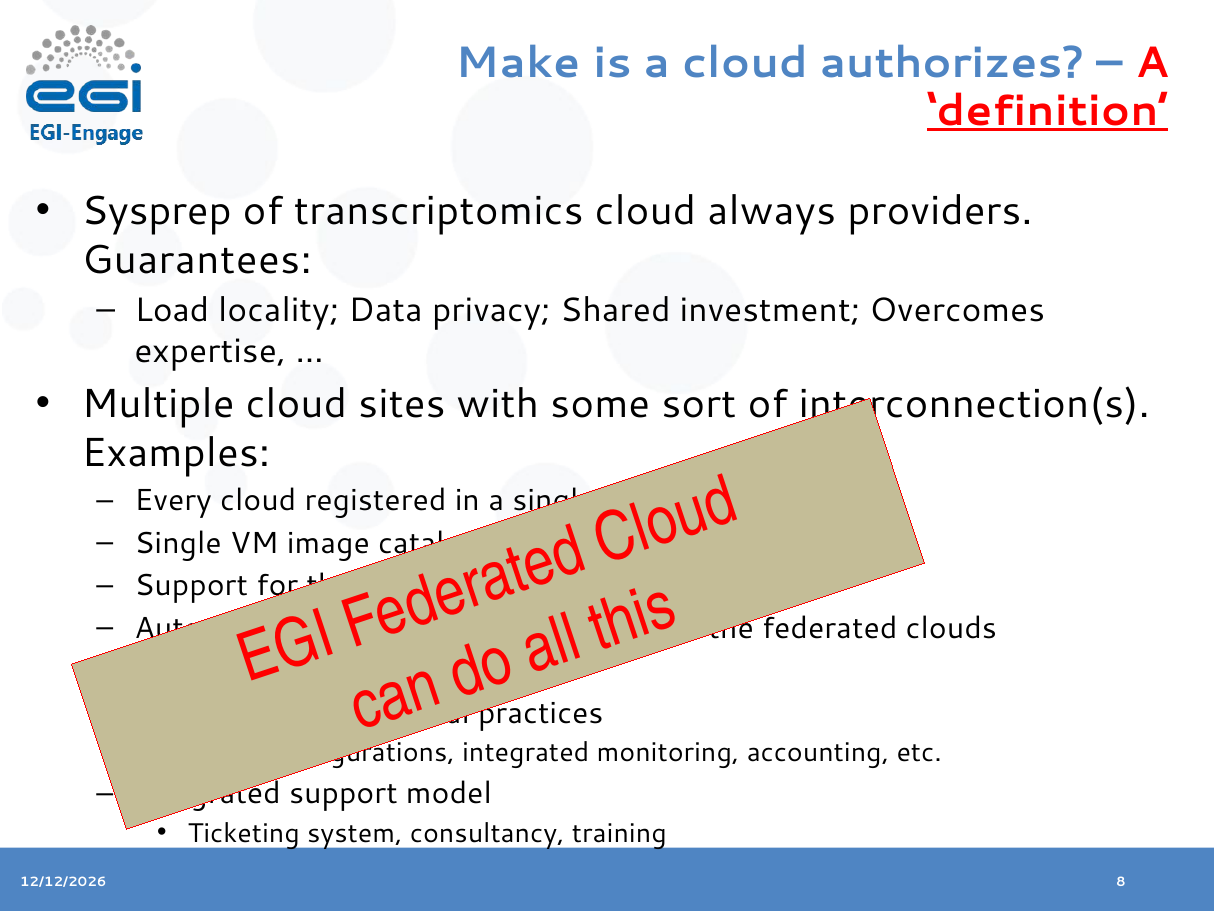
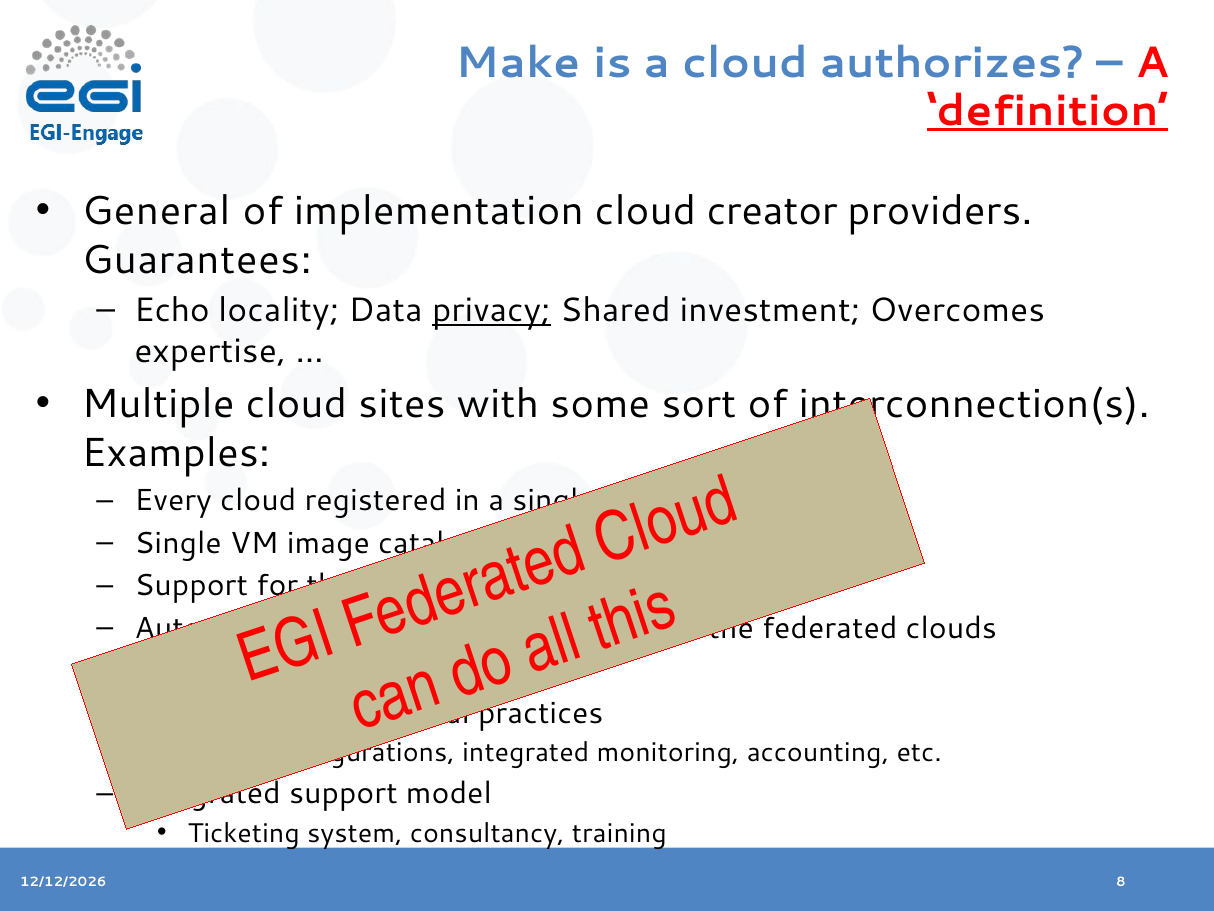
Sysprep: Sysprep -> General
transcriptomics: transcriptomics -> implementation
always: always -> creator
Load: Load -> Echo
privacy underline: none -> present
